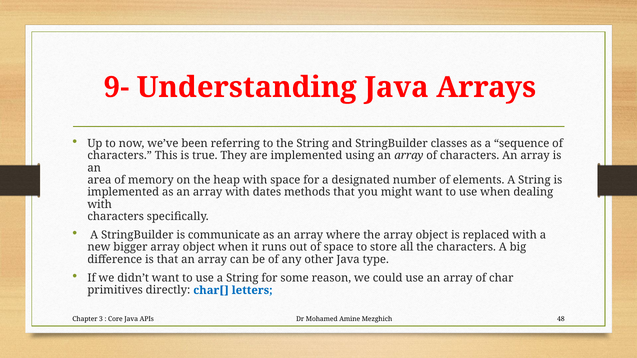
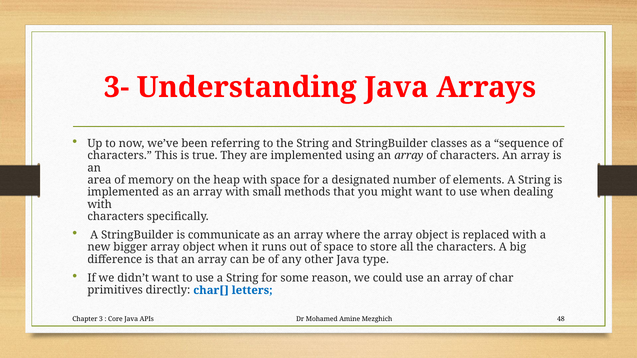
9-: 9- -> 3-
dates: dates -> small
